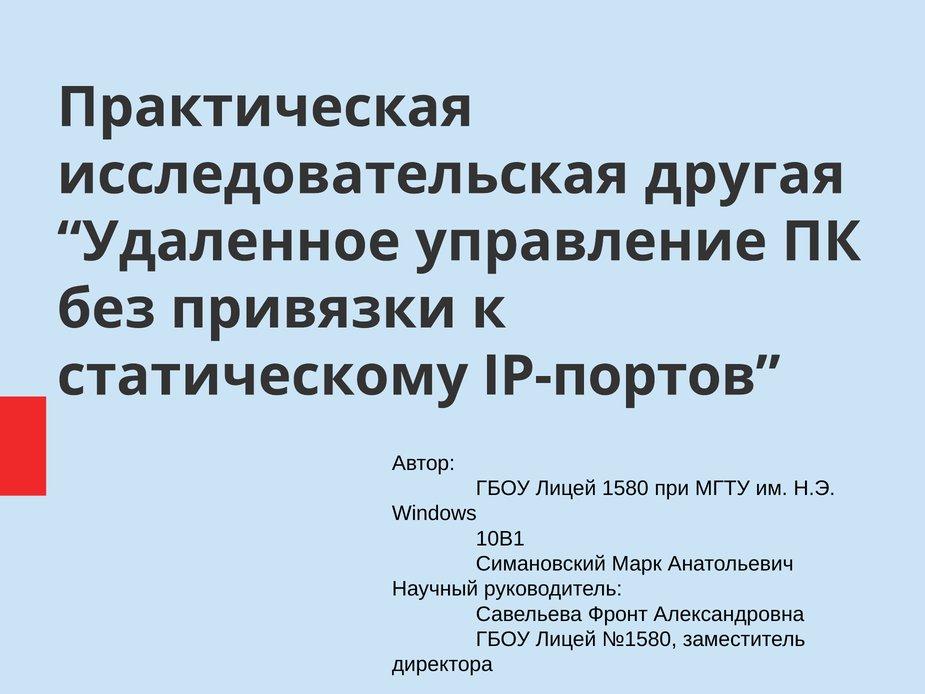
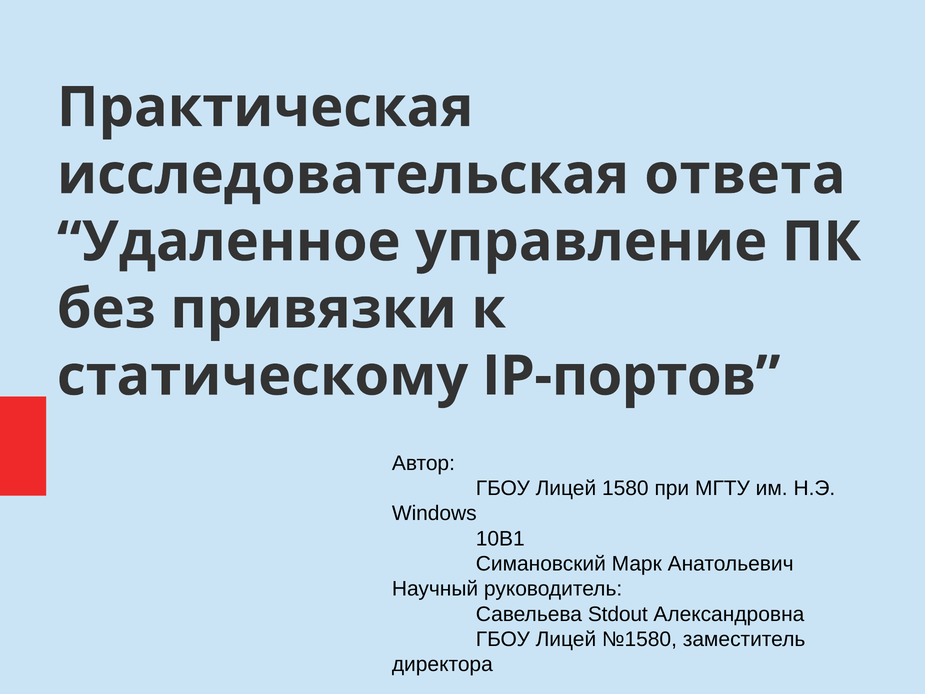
другая: другая -> ответа
Фронт: Фронт -> Stdout
